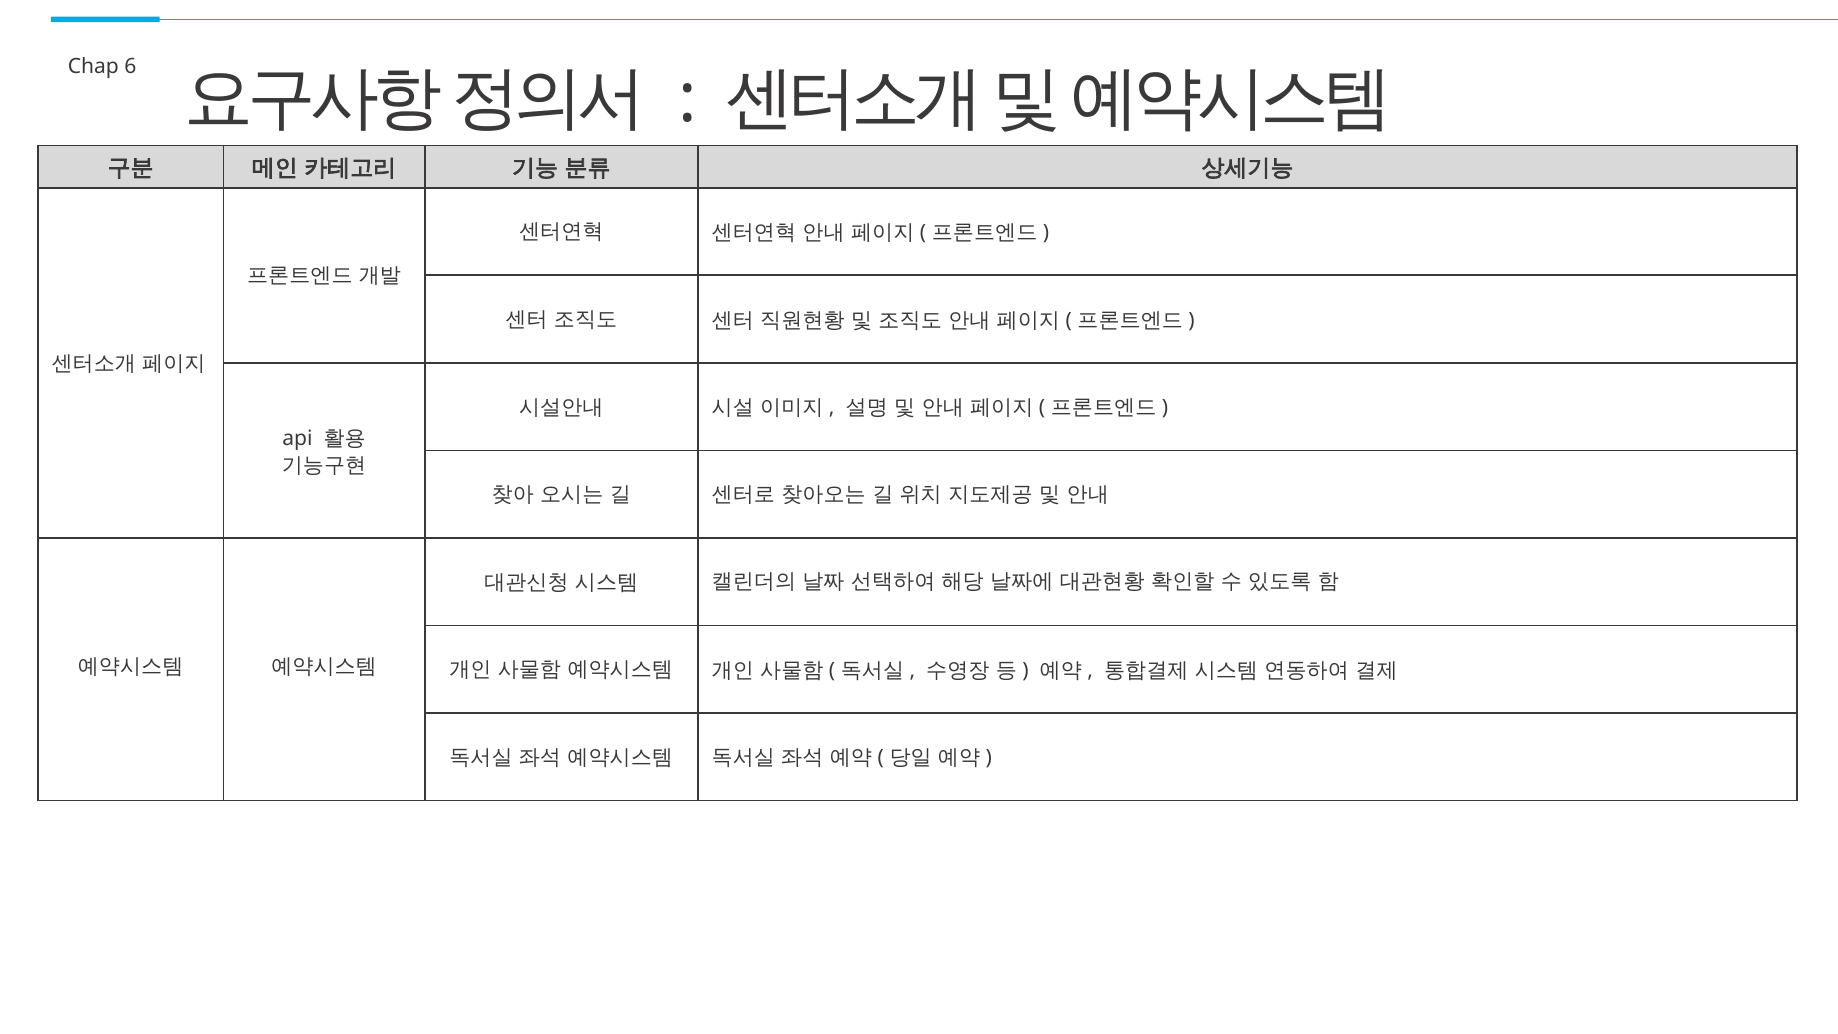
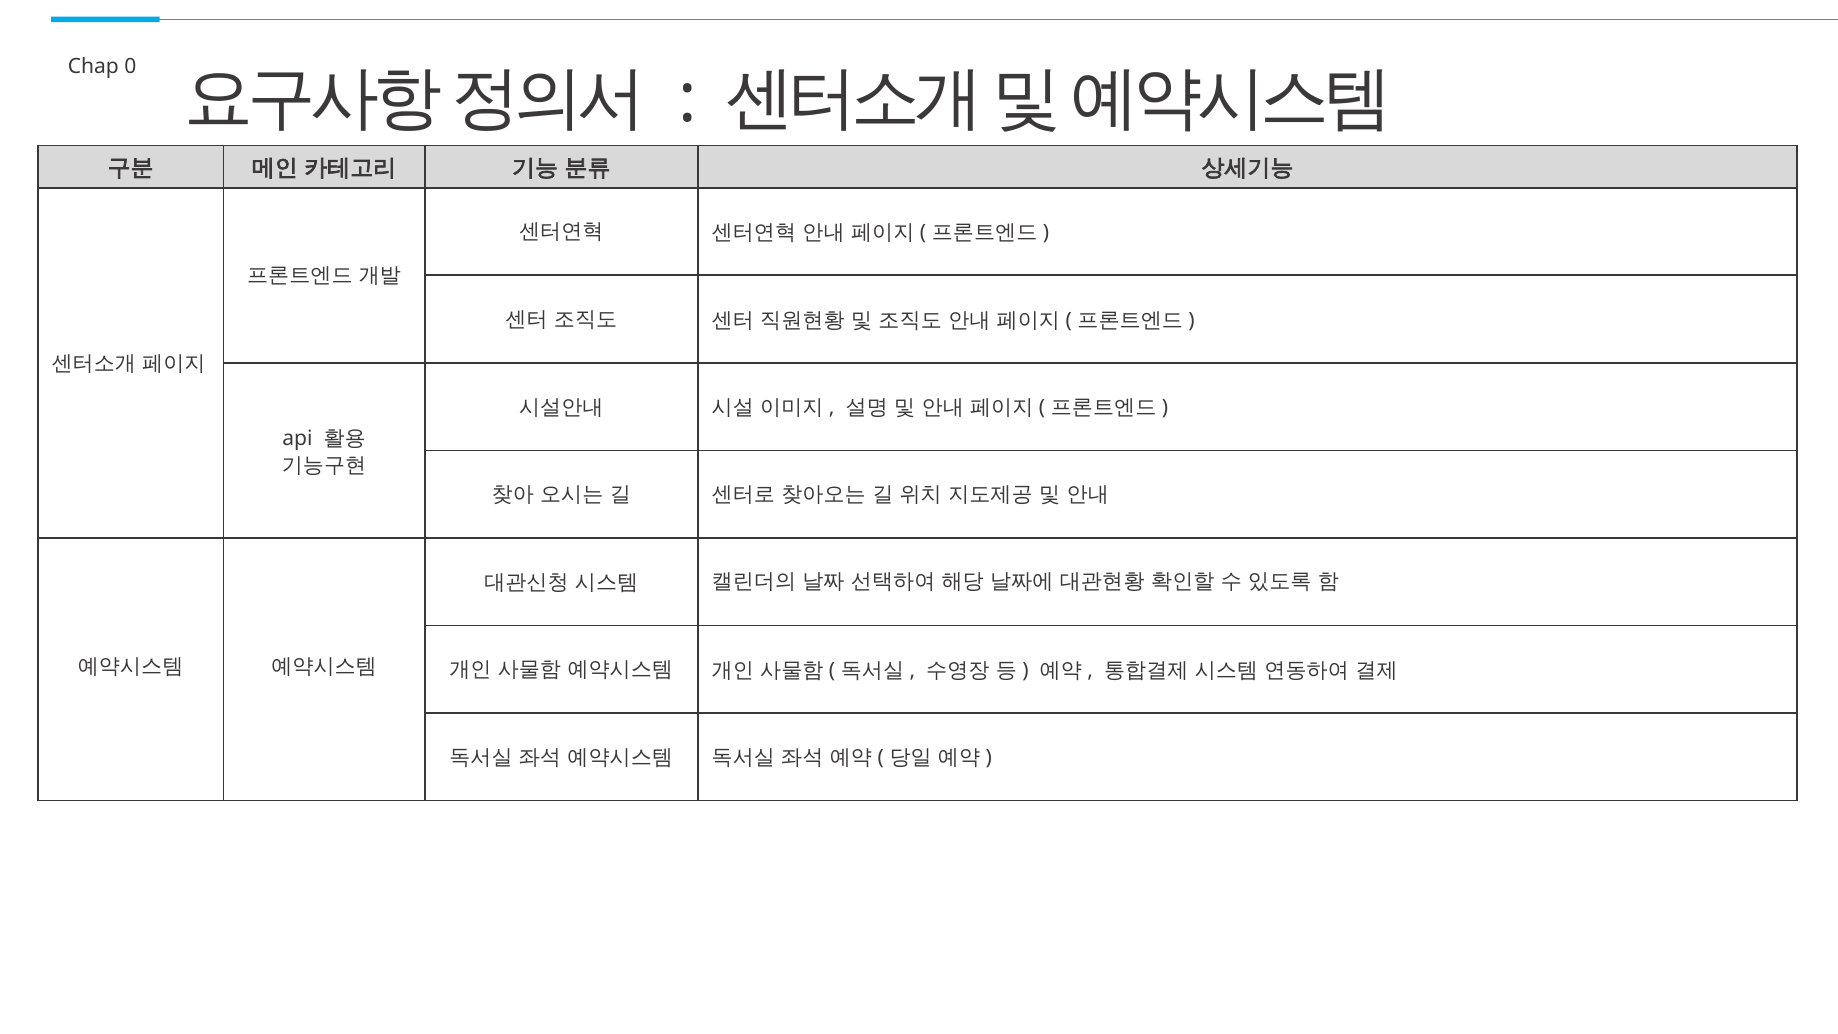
6: 6 -> 0
